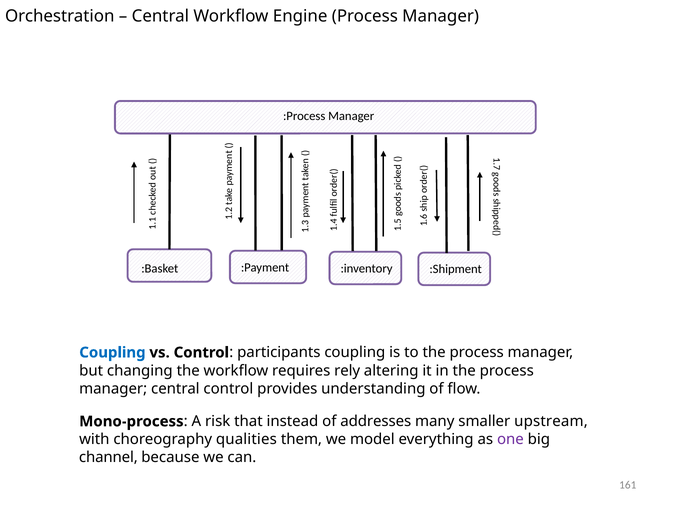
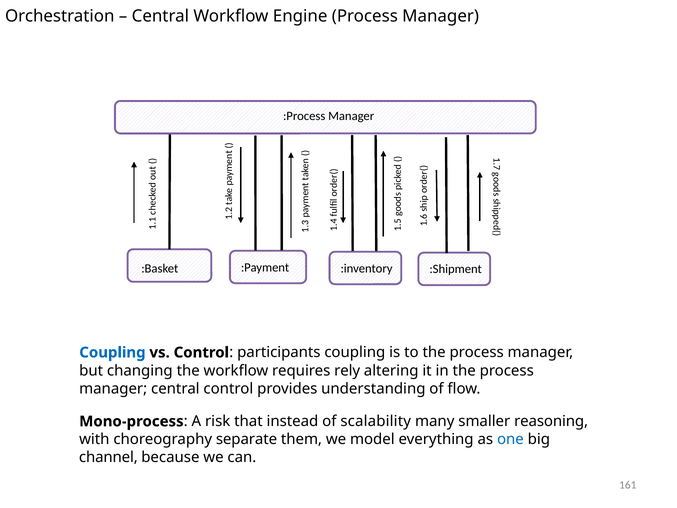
addresses: addresses -> scalability
upstream: upstream -> reasoning
qualities: qualities -> separate
one colour: purple -> blue
